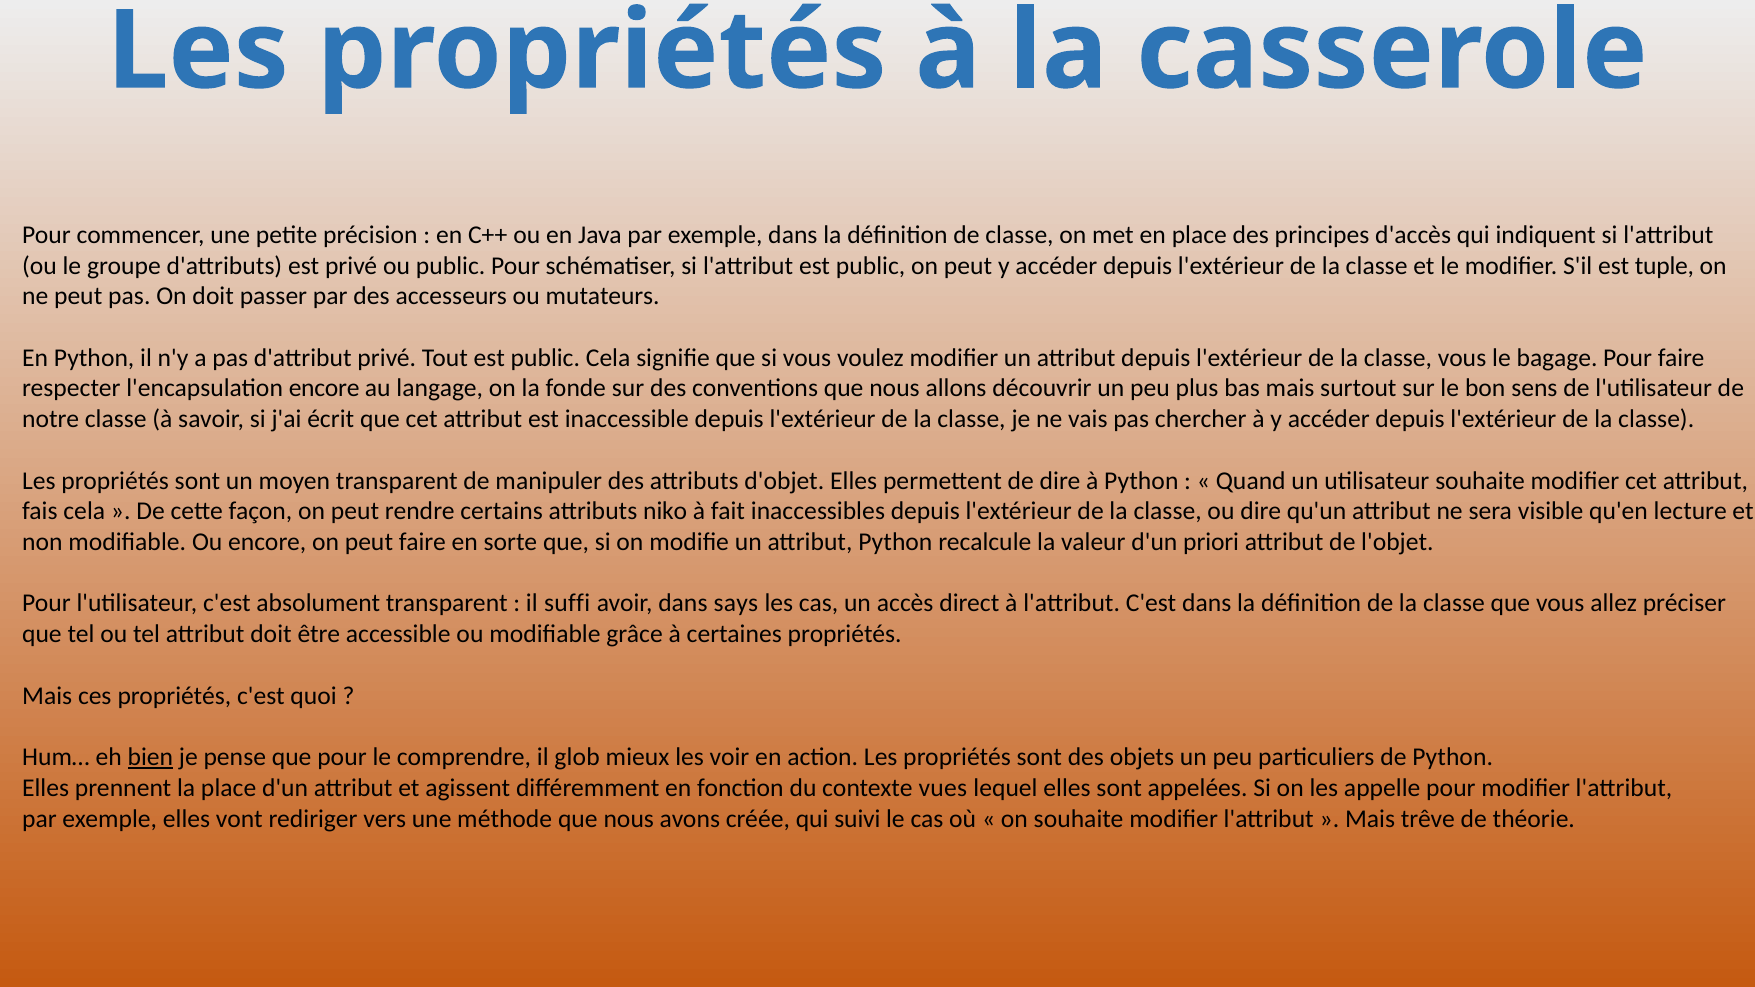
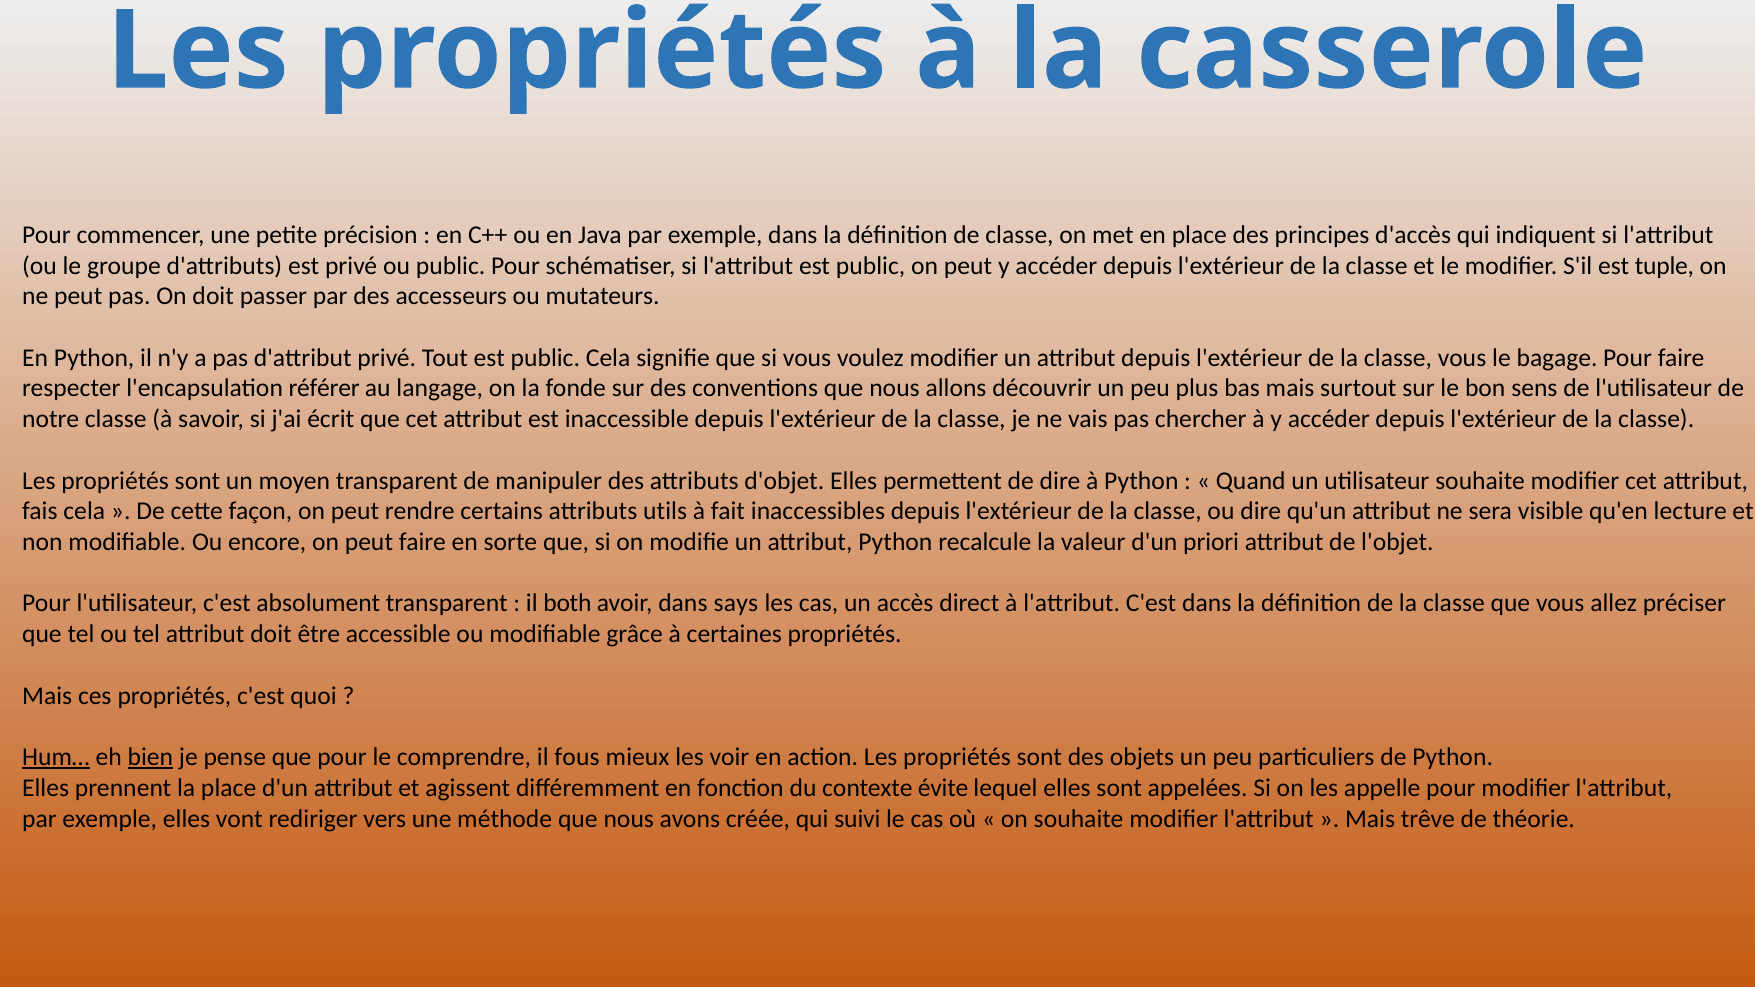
l'encapsulation encore: encore -> référer
niko: niko -> utils
suffi: suffi -> both
Hum… underline: none -> present
glob: glob -> fous
vues: vues -> évite
